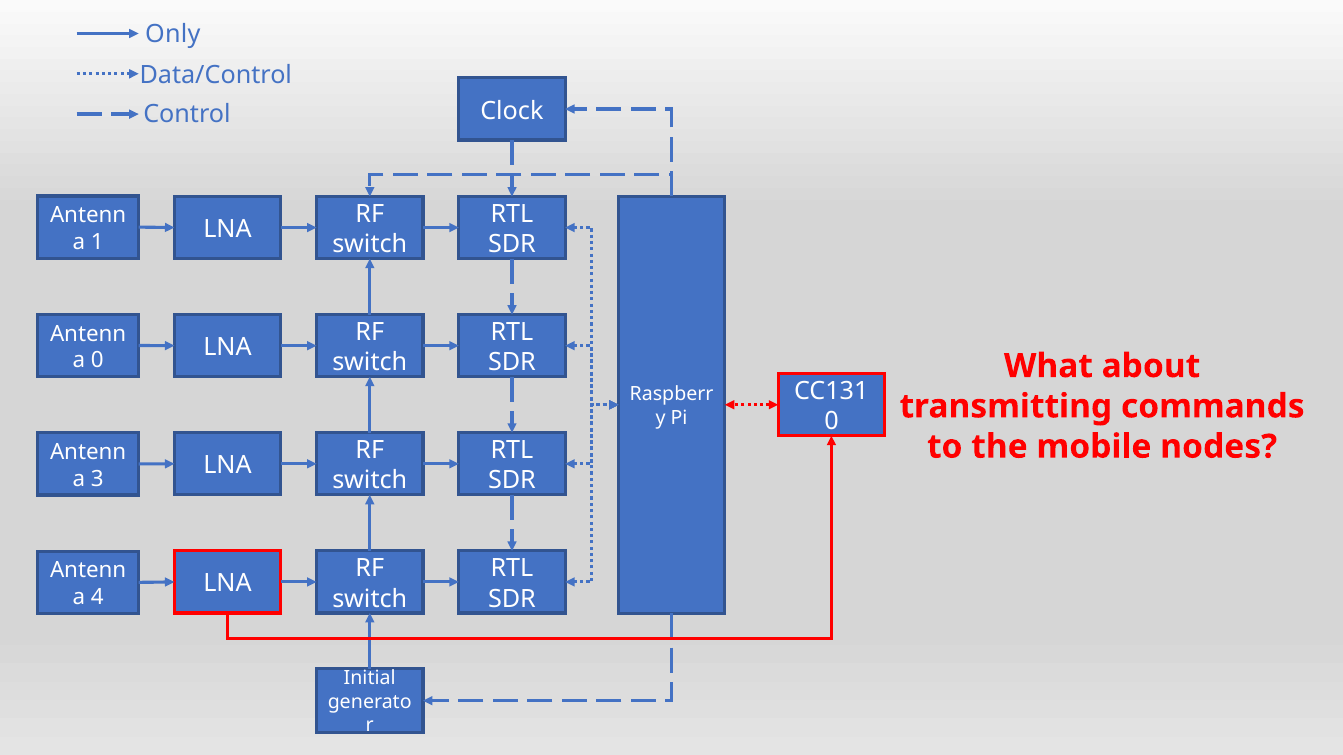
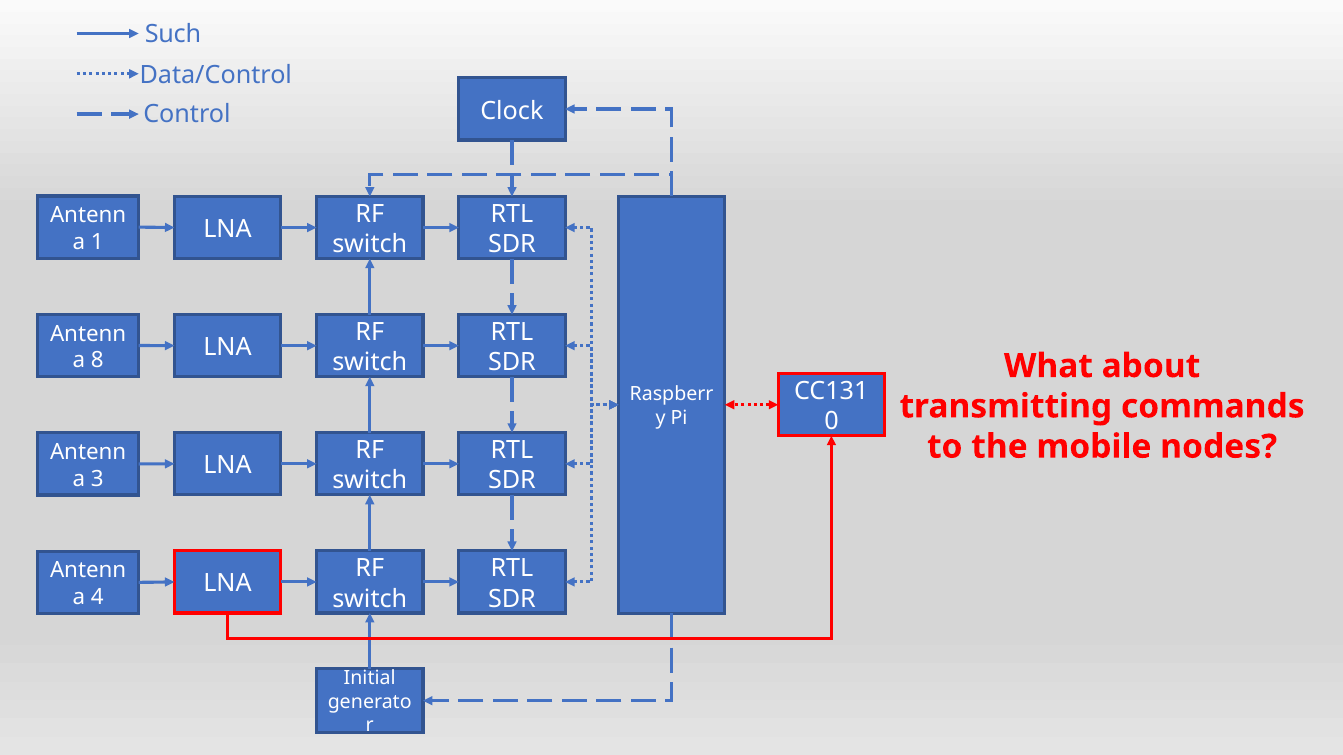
Only: Only -> Such
0 at (97, 361): 0 -> 8
